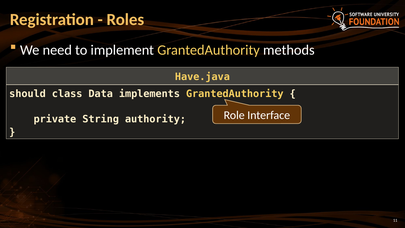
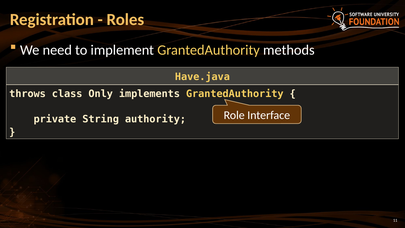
should: should -> throws
Data: Data -> Only
